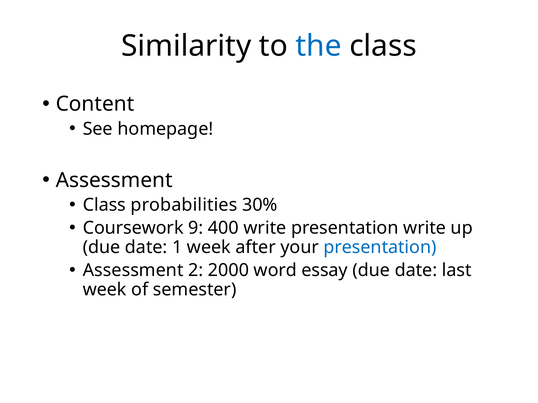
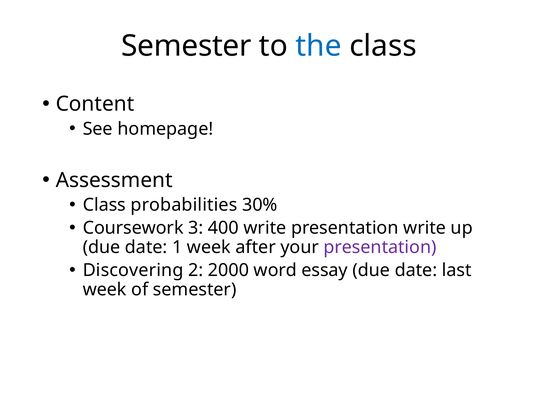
Similarity at (186, 46): Similarity -> Semester
9: 9 -> 3
presentation at (380, 248) colour: blue -> purple
Assessment at (133, 271): Assessment -> Discovering
